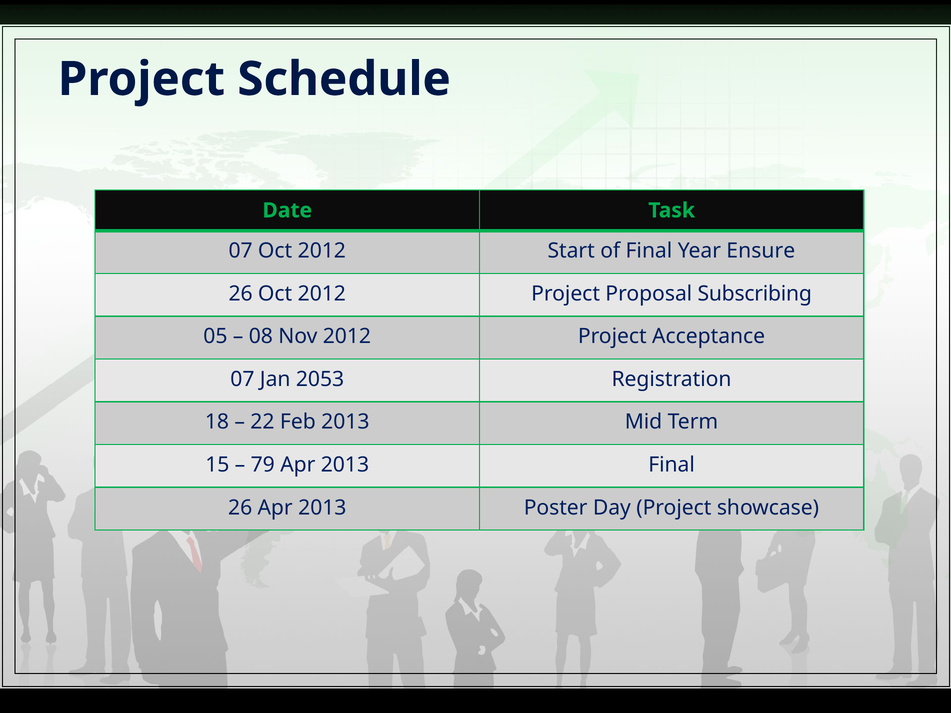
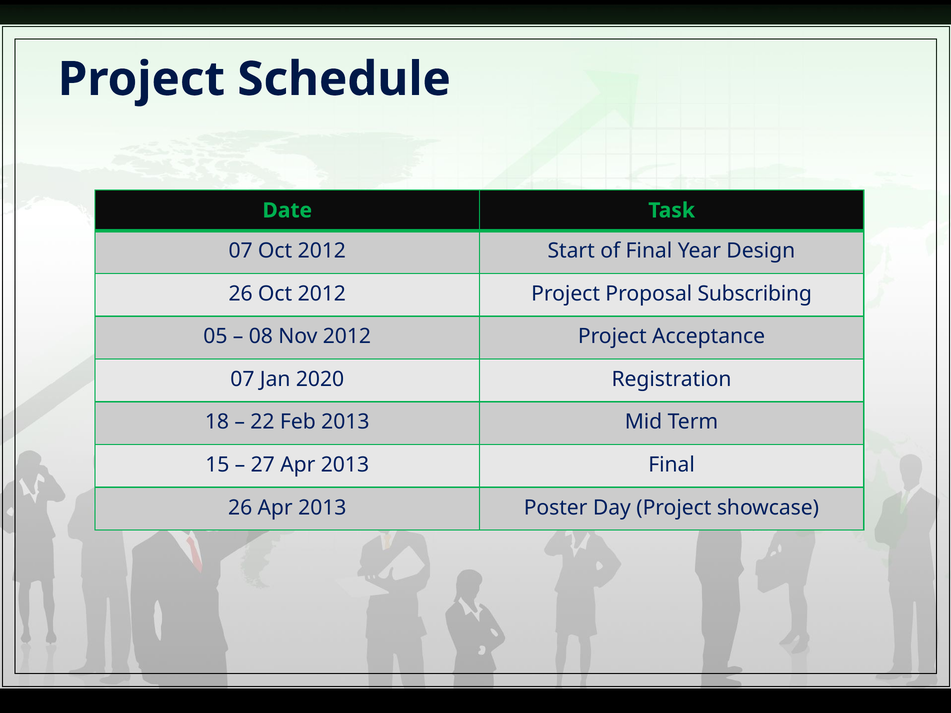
Ensure: Ensure -> Design
2053: 2053 -> 2020
79: 79 -> 27
